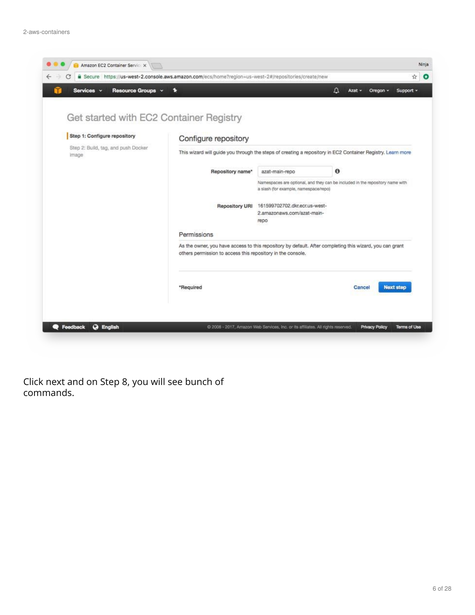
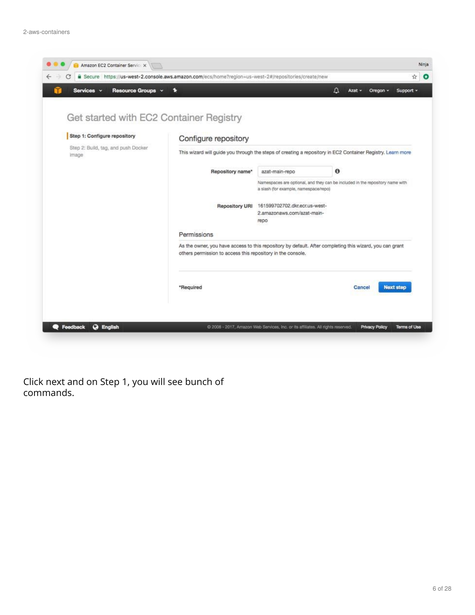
8: 8 -> 1
